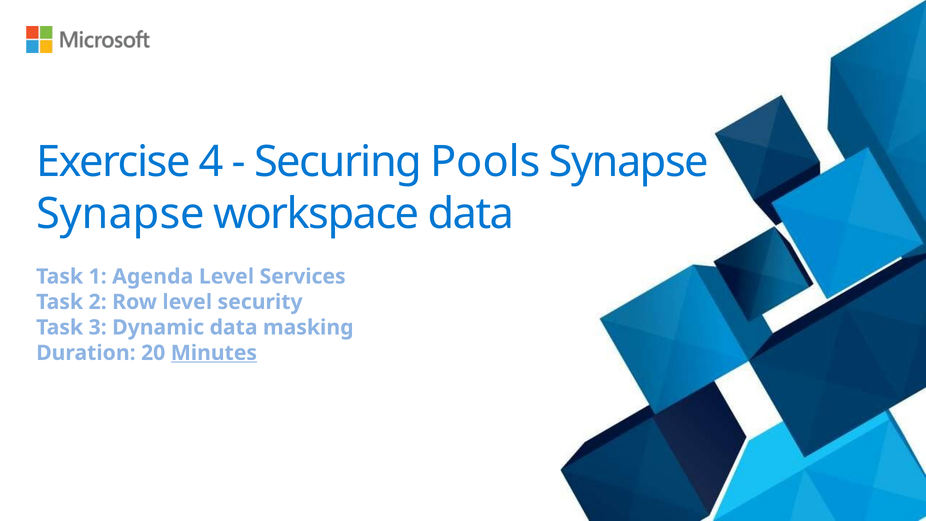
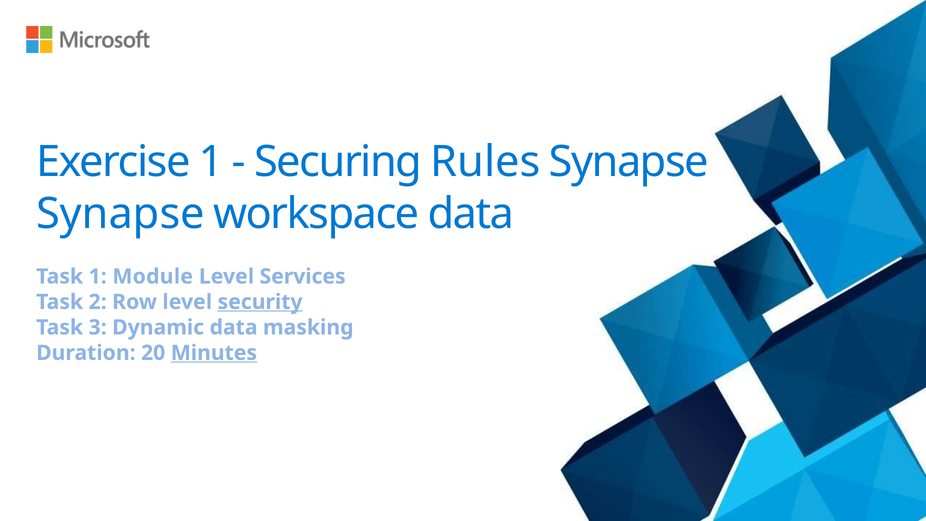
Exercise 4: 4 -> 1
Pools: Pools -> Rules
Agenda: Agenda -> Module
security underline: none -> present
